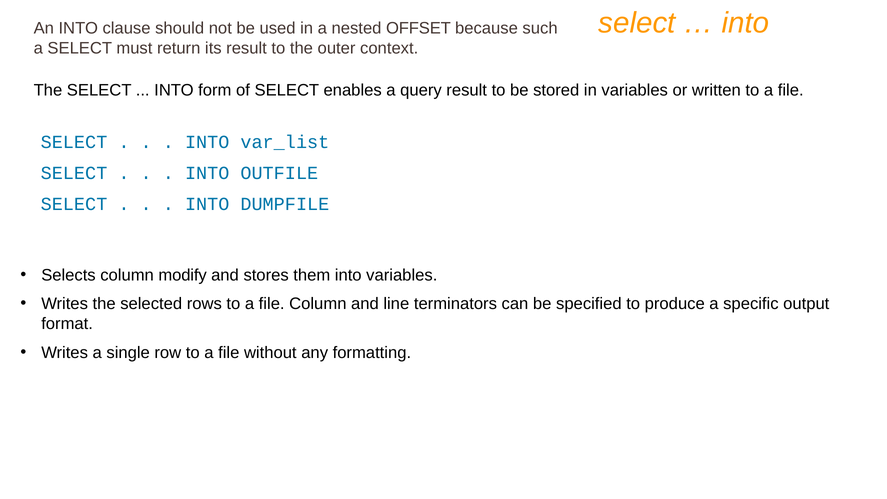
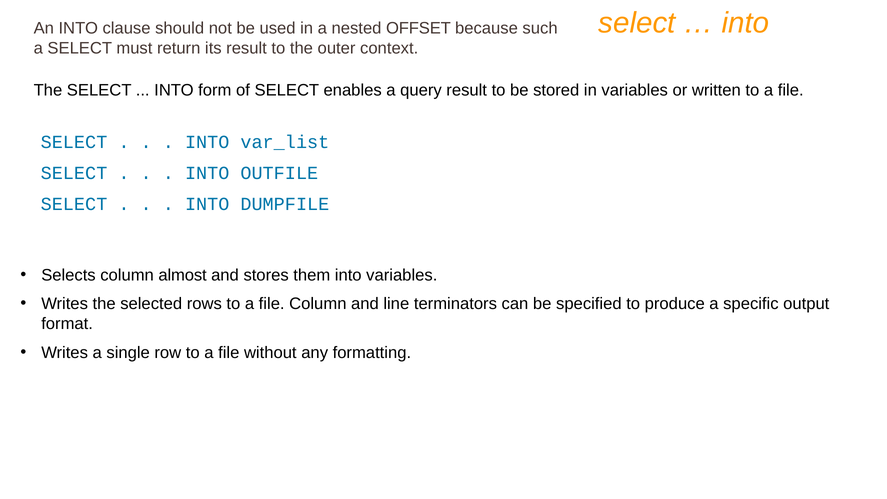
modify: modify -> almost
